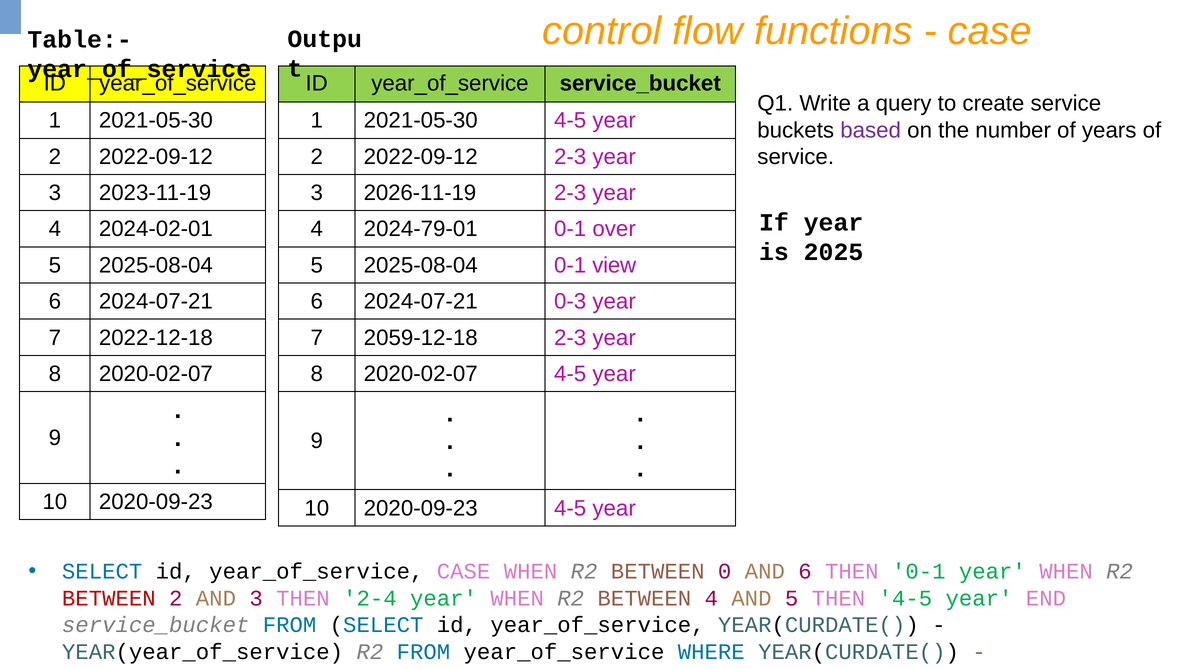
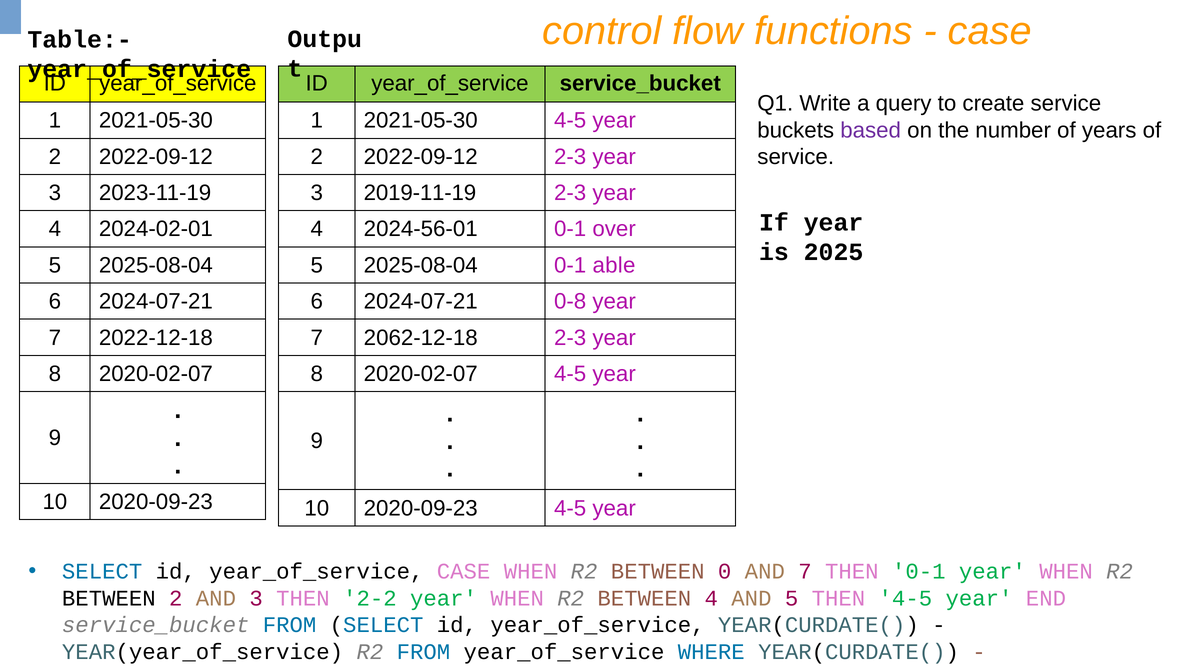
2026-11-19: 2026-11-19 -> 2019-11-19
2024-79-01: 2024-79-01 -> 2024-56-01
view: view -> able
0-3: 0-3 -> 0-8
2059-12-18: 2059-12-18 -> 2062-12-18
AND 6: 6 -> 7
BETWEEN at (109, 599) colour: red -> black
2-4: 2-4 -> 2-2
